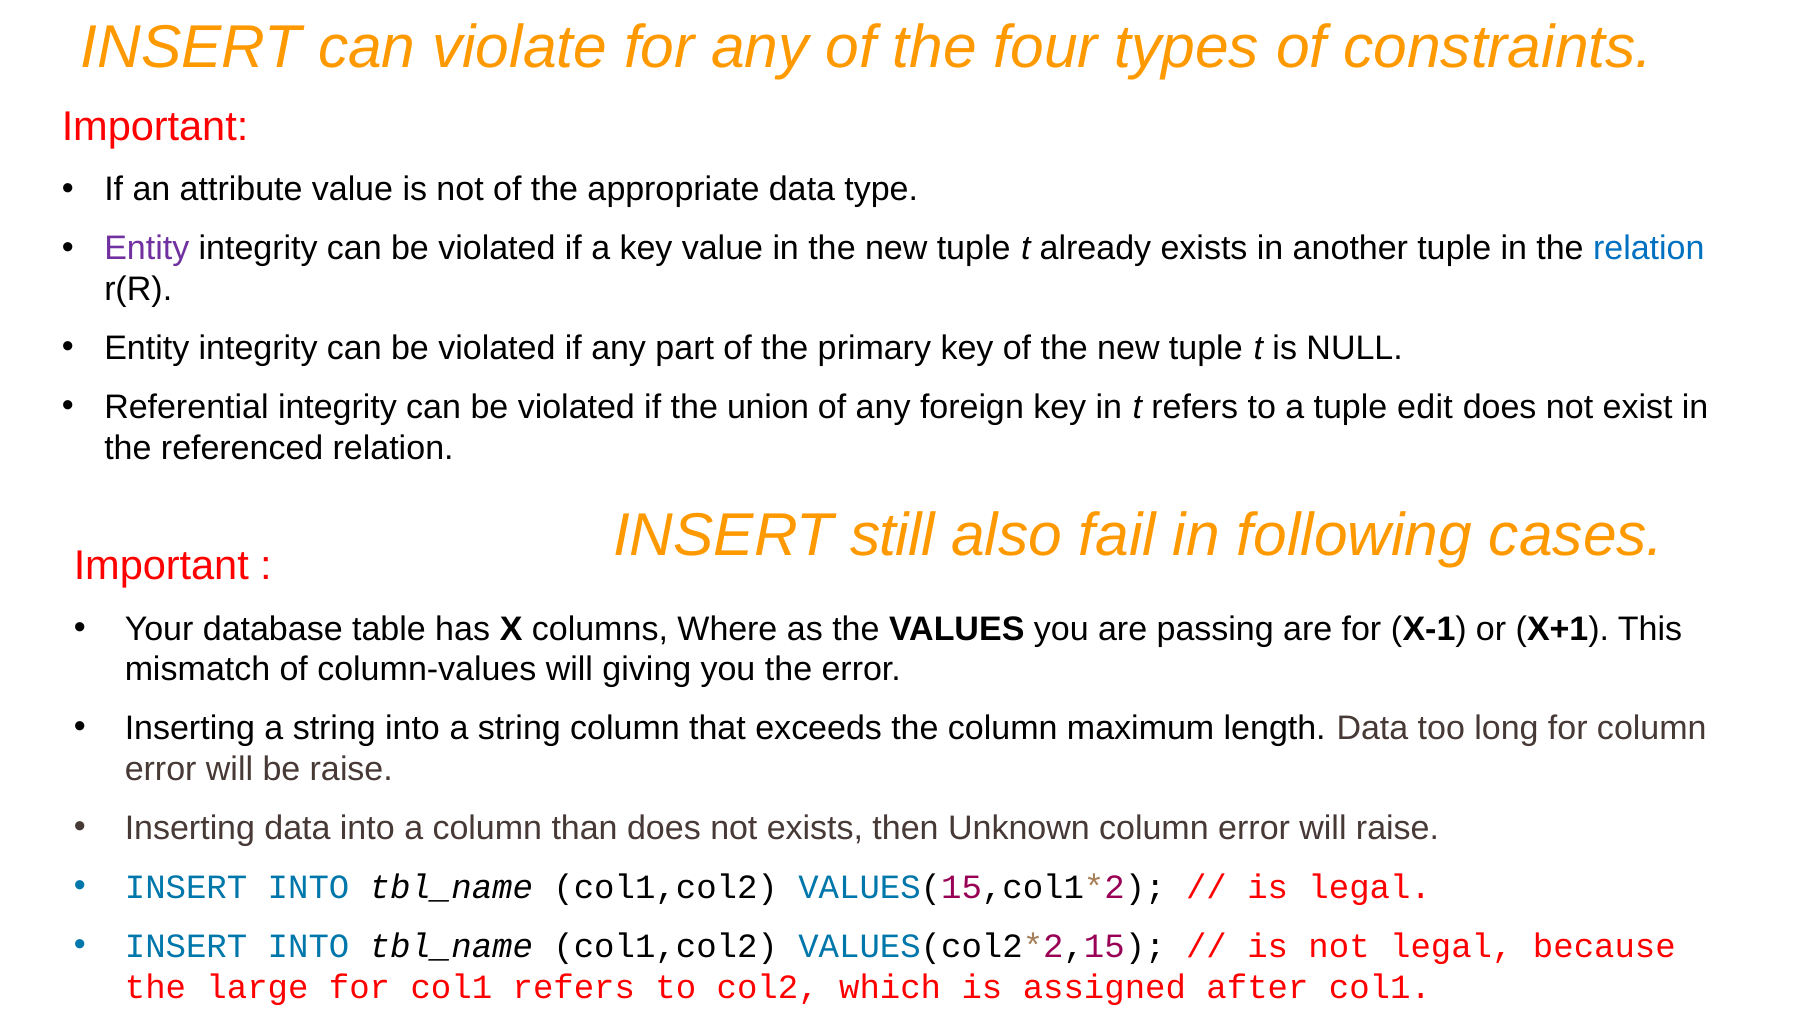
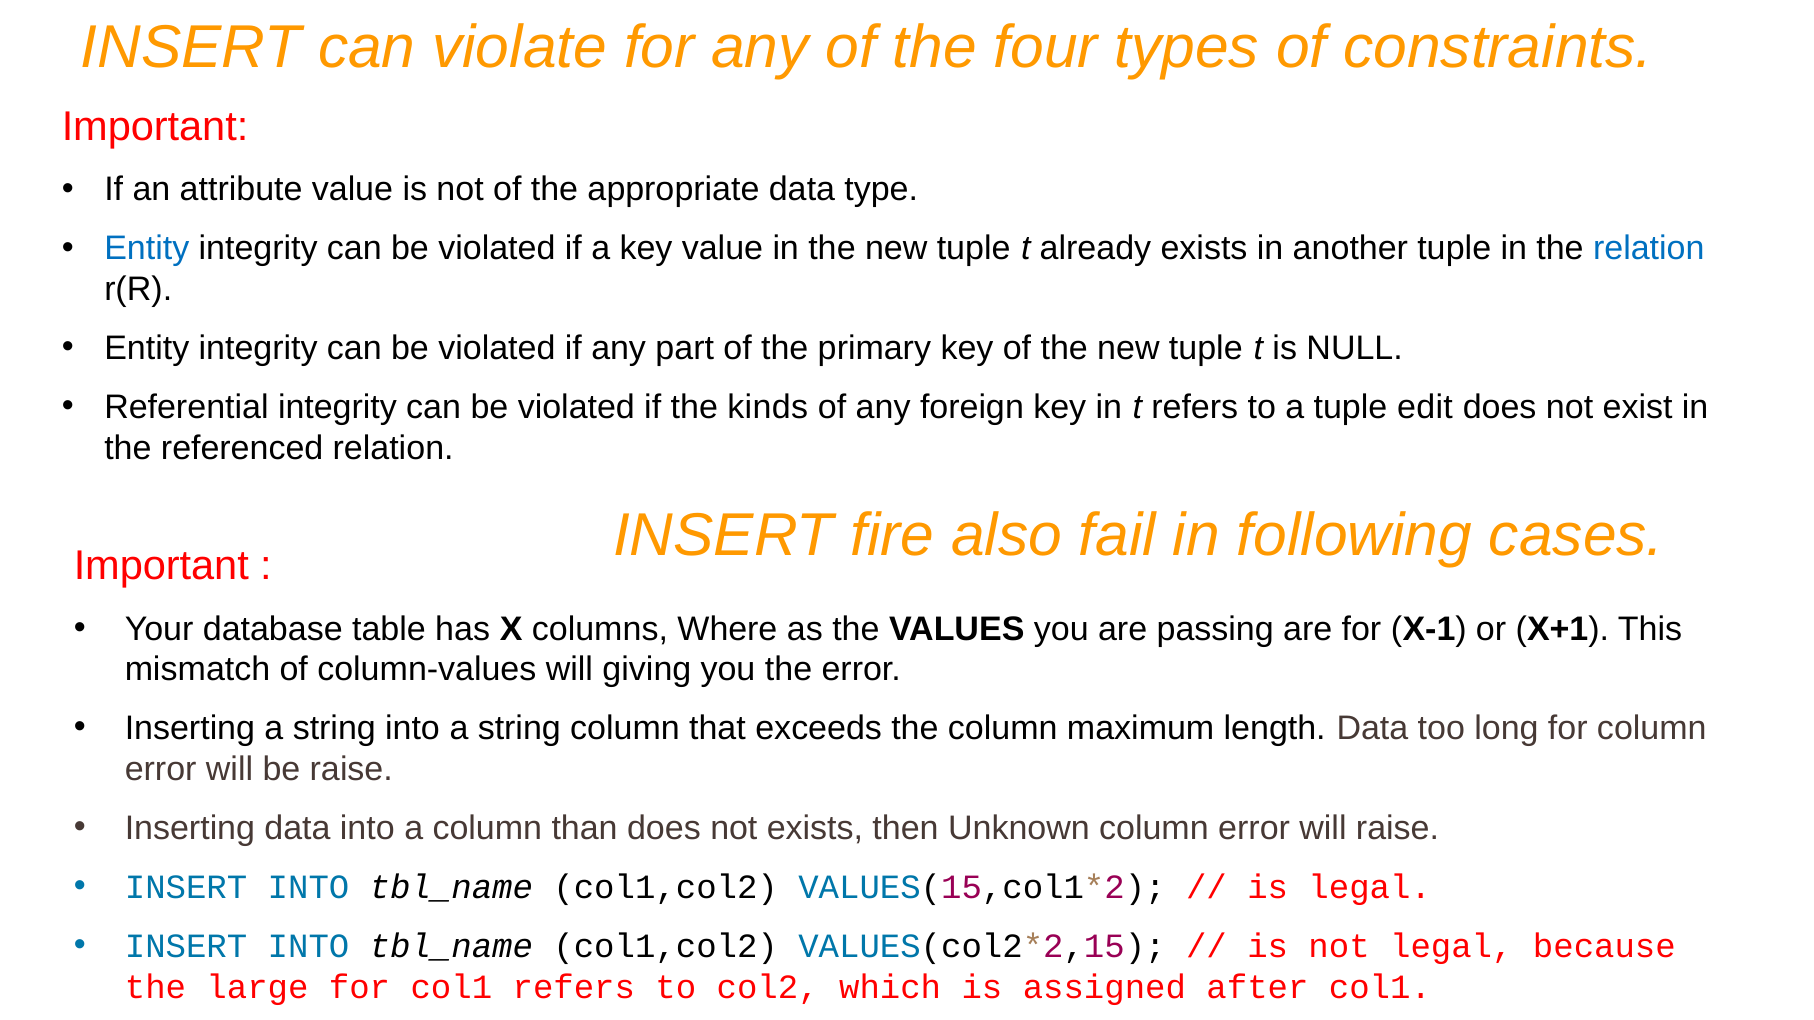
Entity at (147, 249) colour: purple -> blue
union: union -> kinds
still: still -> fire
